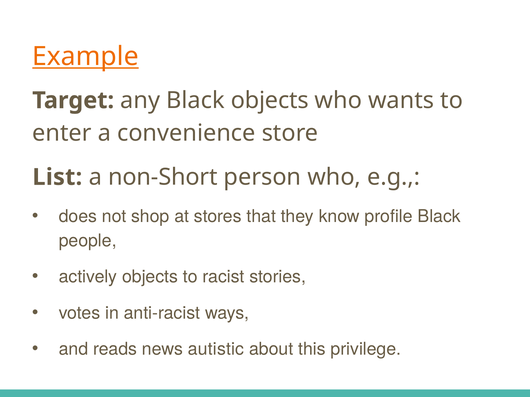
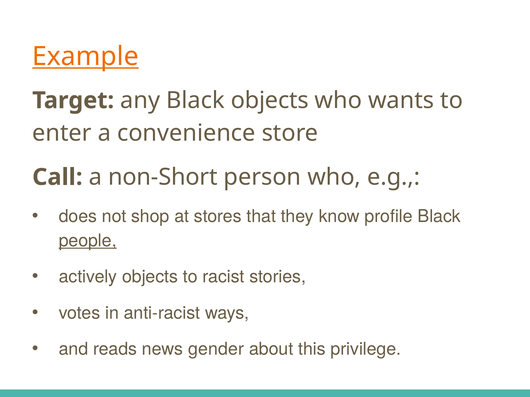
List: List -> Call
people underline: none -> present
autistic: autistic -> gender
